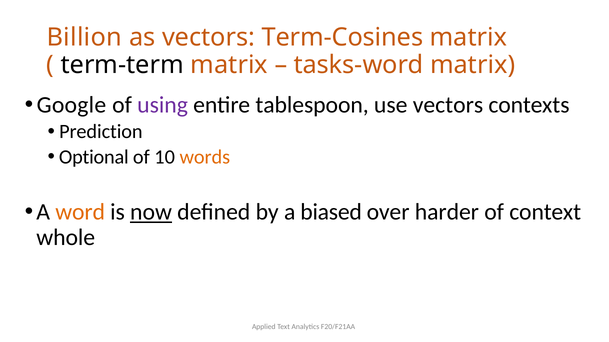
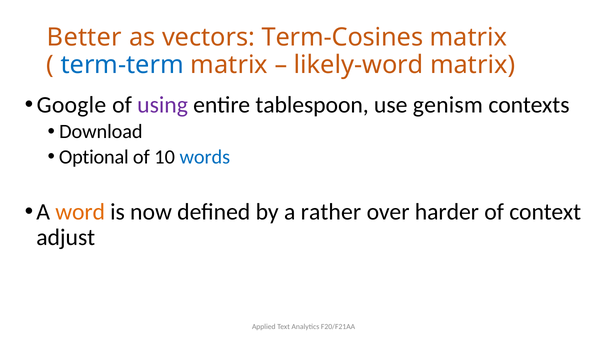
Billion: Billion -> Better
term-term colour: black -> blue
tasks-word: tasks-word -> likely-word
use vectors: vectors -> genism
Prediction: Prediction -> Download
words colour: orange -> blue
now underline: present -> none
biased: biased -> rather
whole: whole -> adjust
